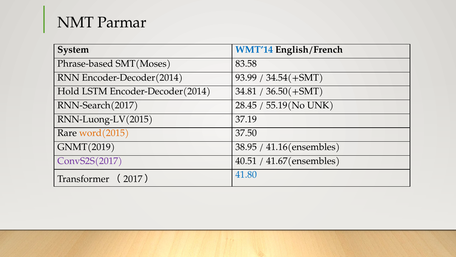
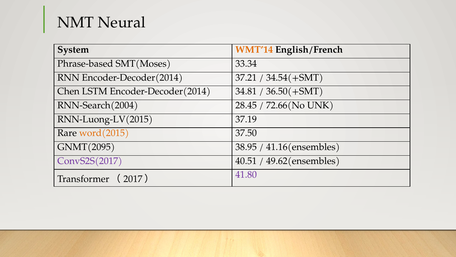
Parmar: Parmar -> Neural
WMT’14 colour: blue -> orange
83.58: 83.58 -> 33.34
93.99: 93.99 -> 37.21
Hold: Hold -> Chen
RNN-Search(2017: RNN-Search(2017 -> RNN-Search(2004
55.19(No: 55.19(No -> 72.66(No
GNMT(2019: GNMT(2019 -> GNMT(2095
41.67(ensembles: 41.67(ensembles -> 49.62(ensembles
41.80 colour: blue -> purple
